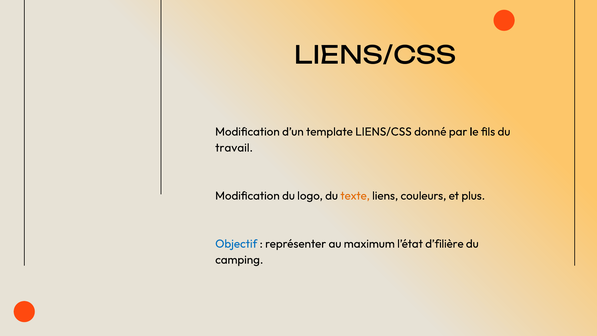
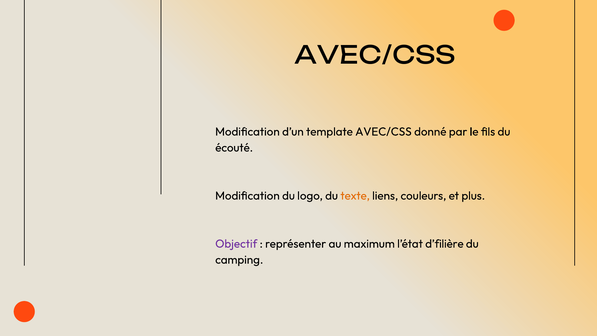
LIENS/CSS at (375, 55): LIENS/CSS -> AVEC/CSS
template LIENS/CSS: LIENS/CSS -> AVEC/CSS
travail: travail -> écouté
Objectif colour: blue -> purple
